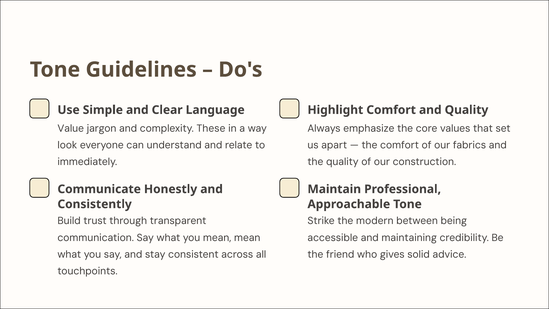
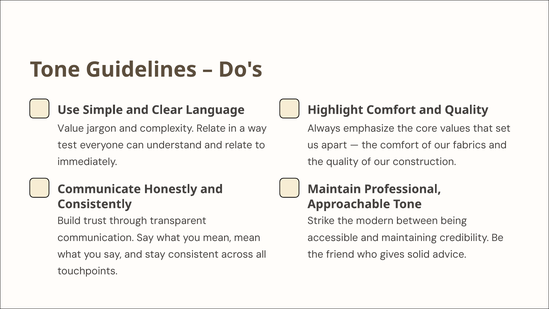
complexity These: These -> Relate
look: look -> test
